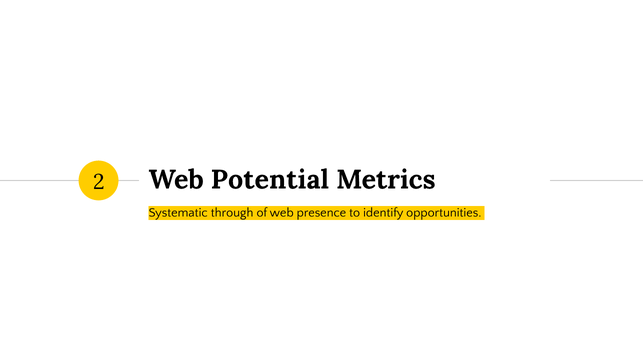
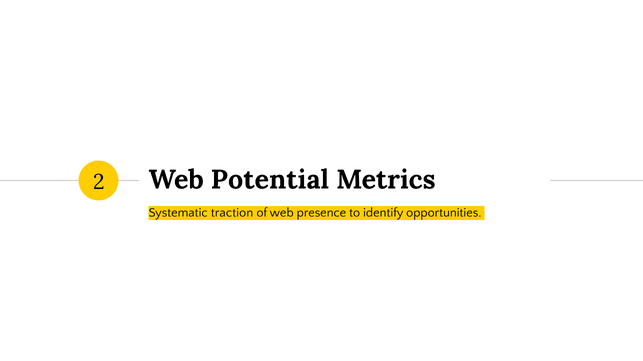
through: through -> traction
